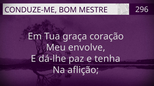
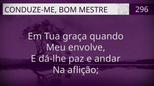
coração: coração -> quando
tenha: tenha -> andar
